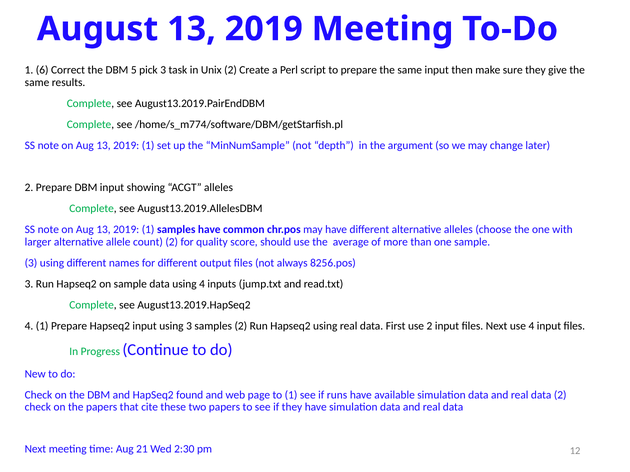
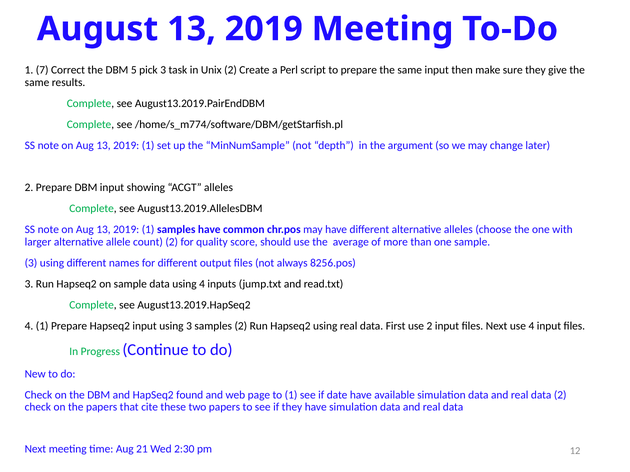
6: 6 -> 7
runs: runs -> date
